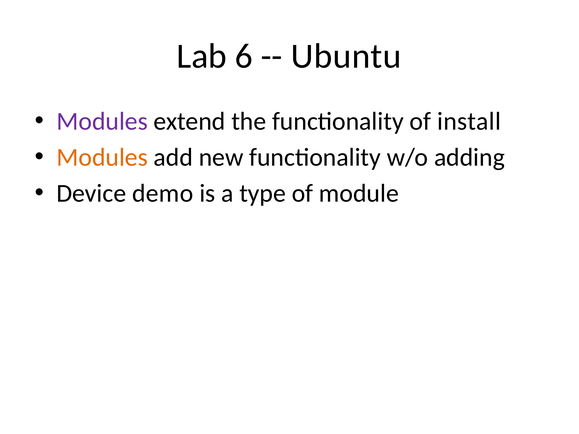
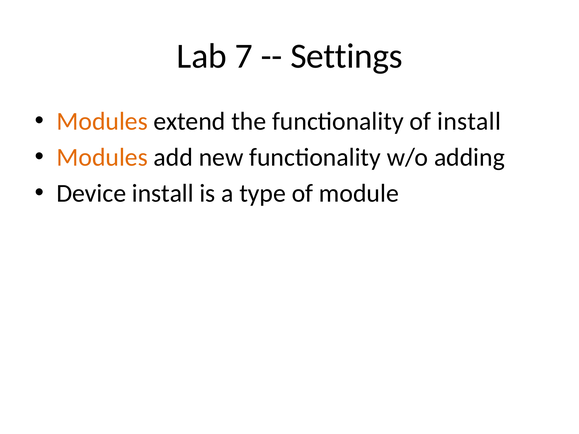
6: 6 -> 7
Ubuntu: Ubuntu -> Settings
Modules at (102, 121) colour: purple -> orange
Device demo: demo -> install
